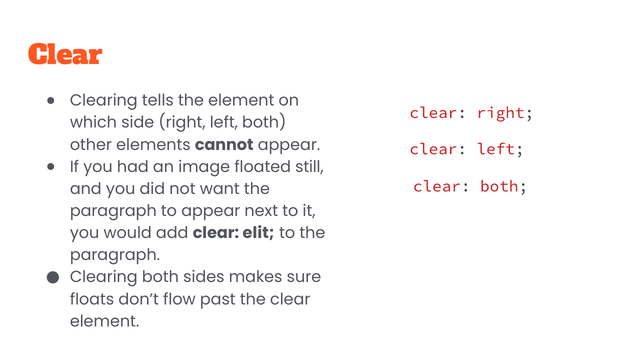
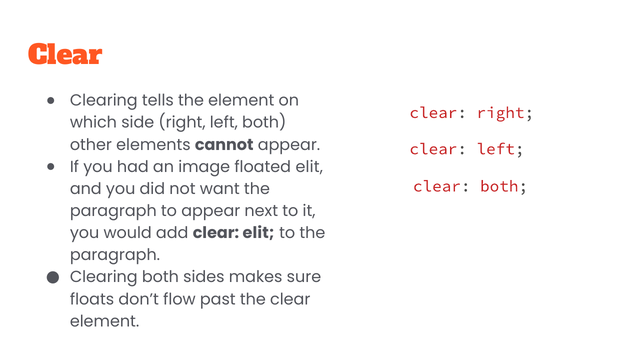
still at (309, 167): still -> elit
